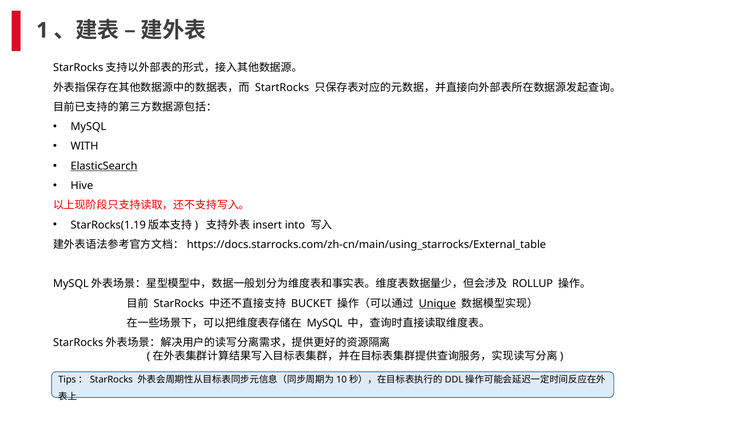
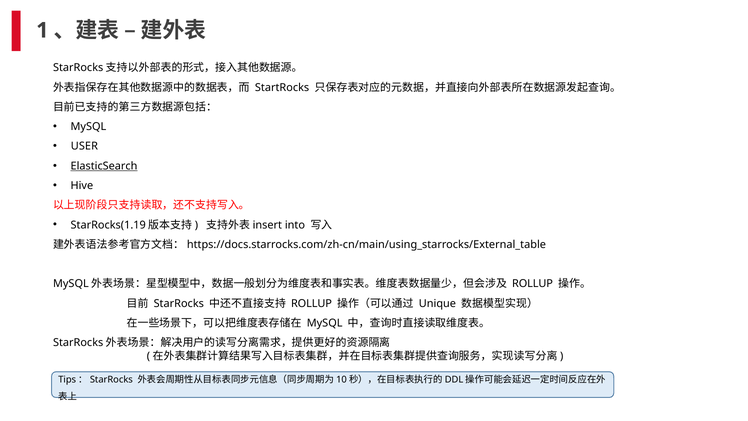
WITH: WITH -> USER
BUCKET at (311, 303): BUCKET -> ROLLUP
Unique underline: present -> none
